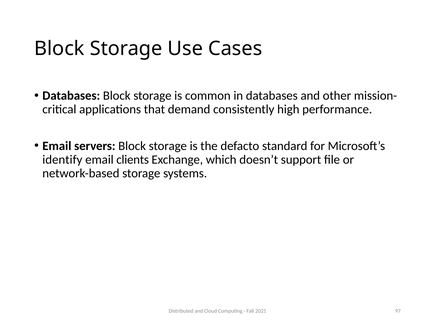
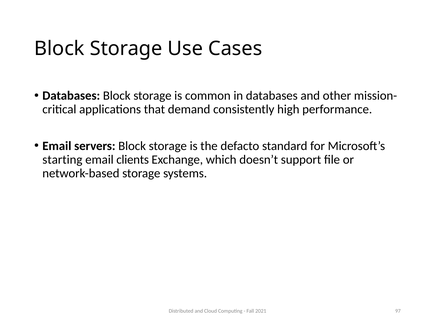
identify: identify -> starting
